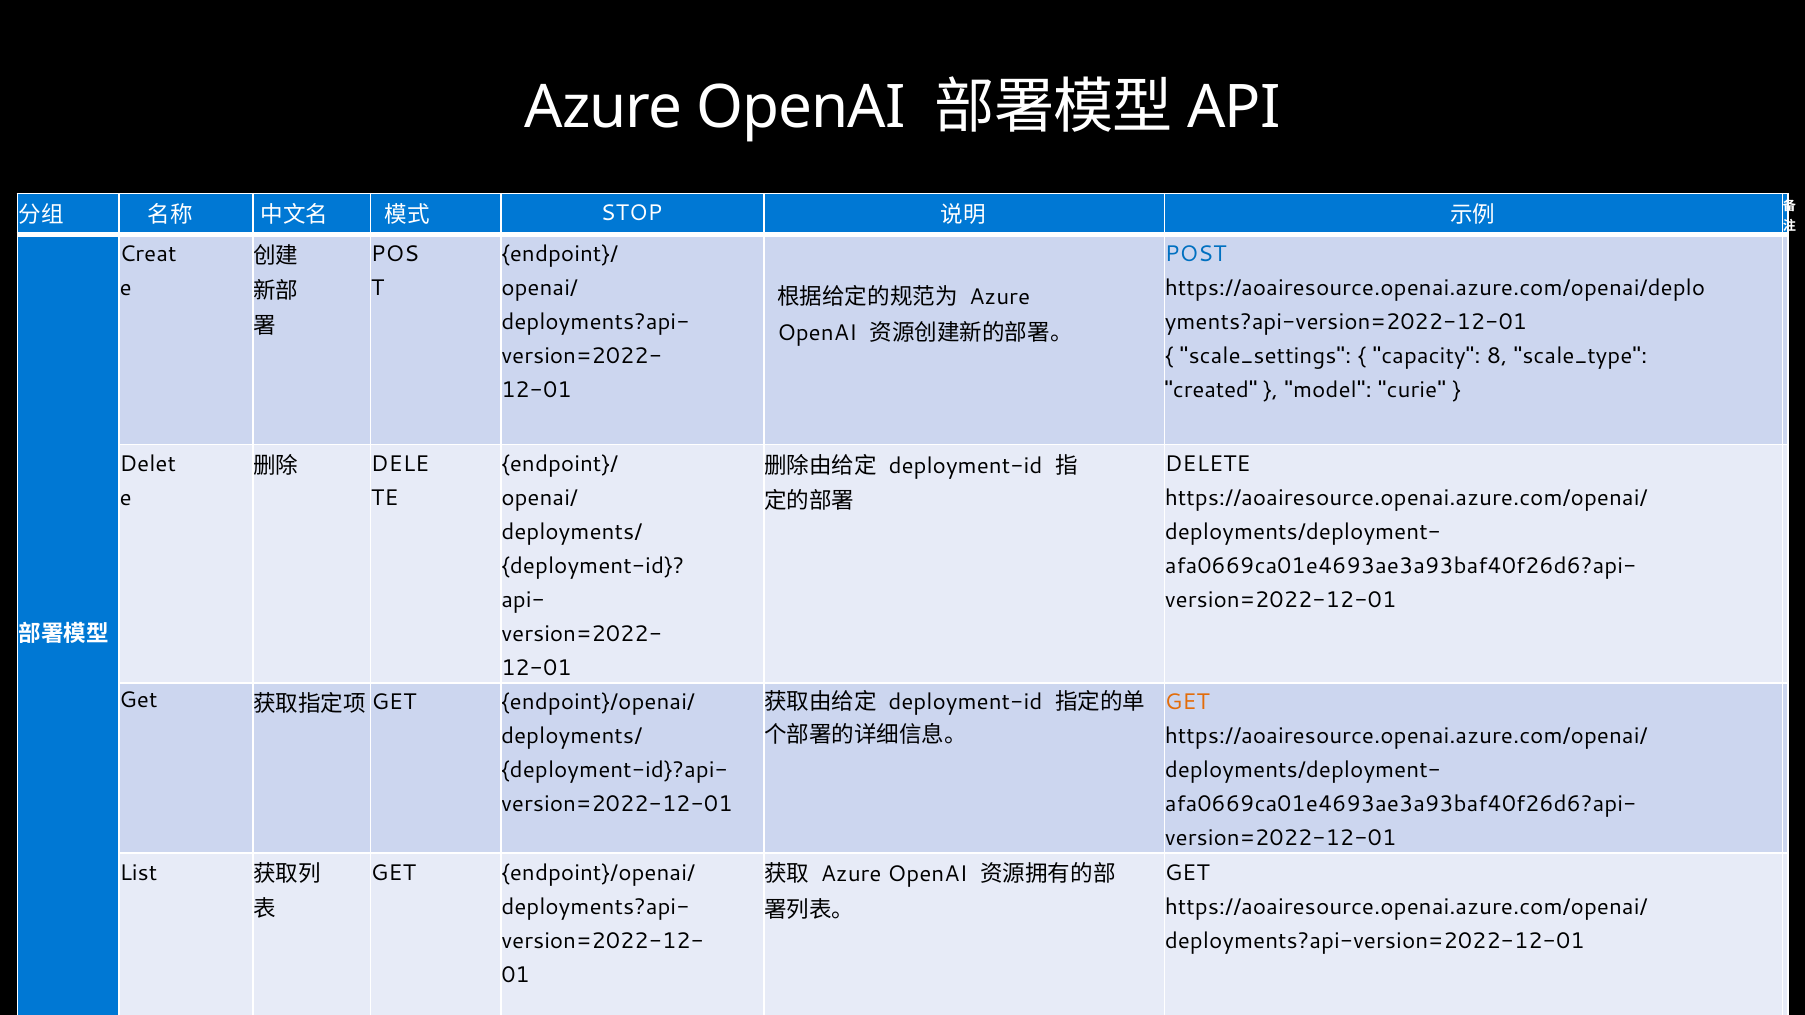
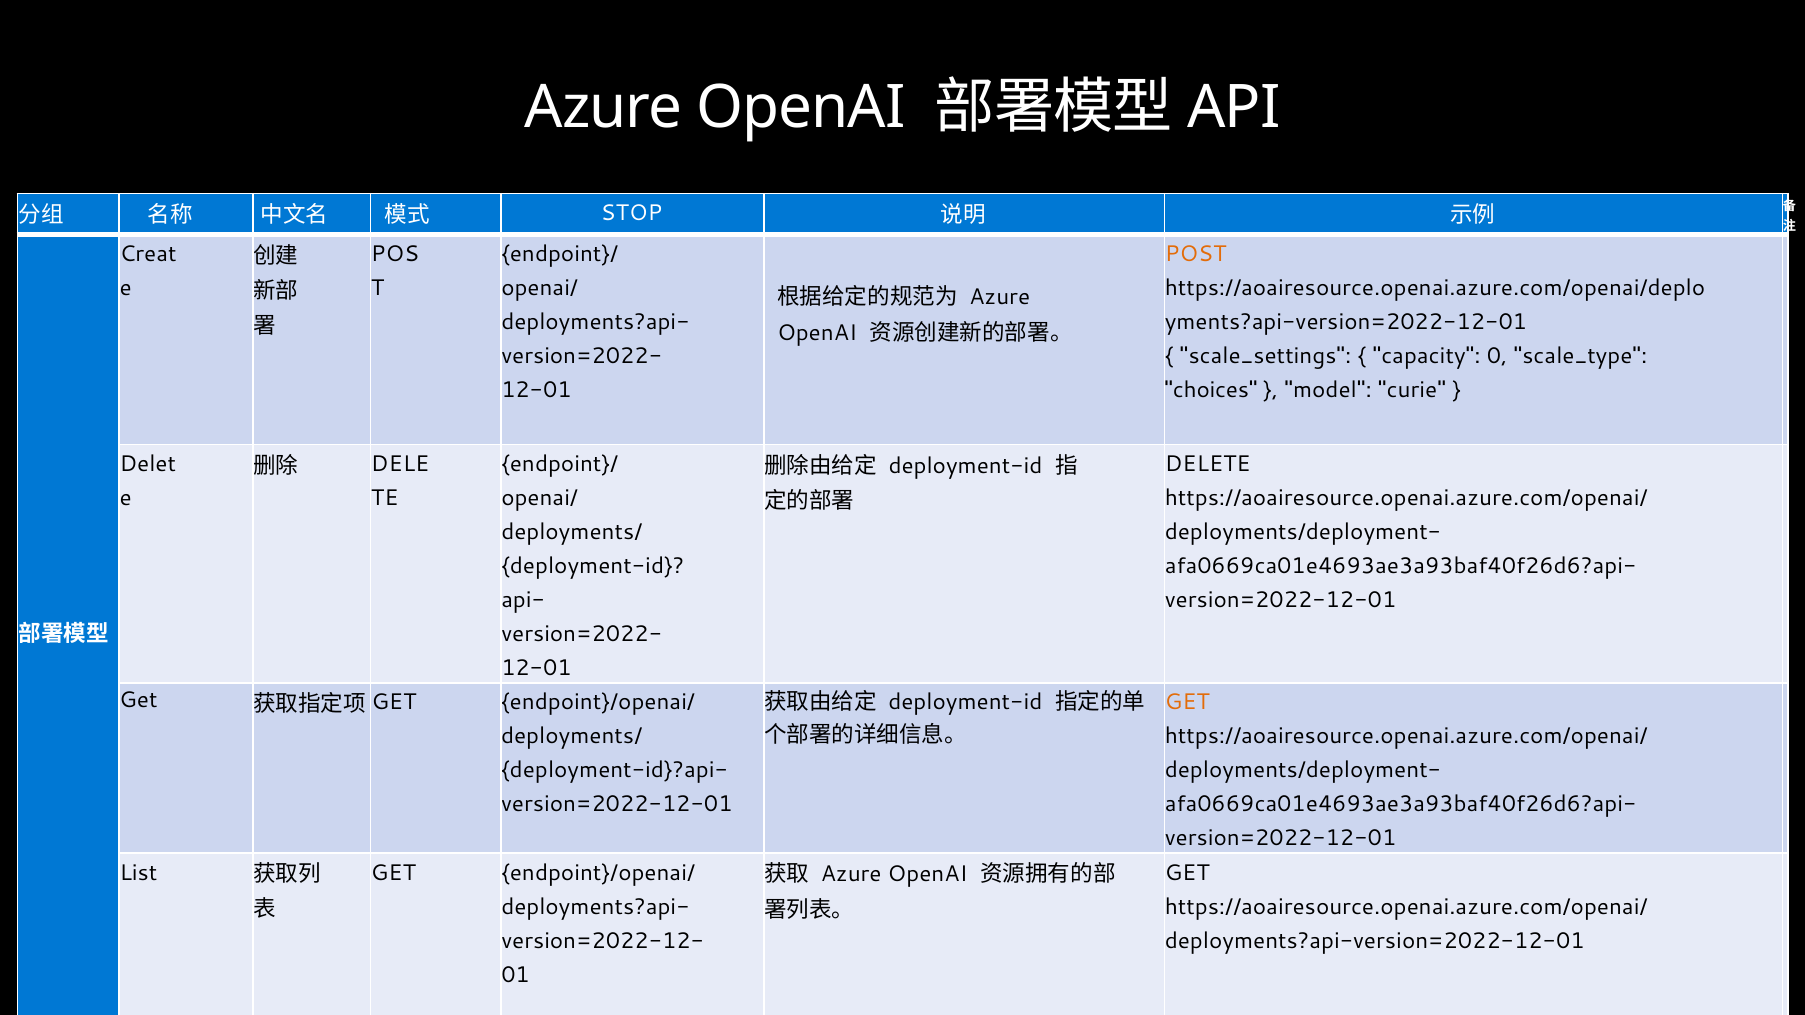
POST colour: blue -> orange
8: 8 -> 0
created: created -> choices
